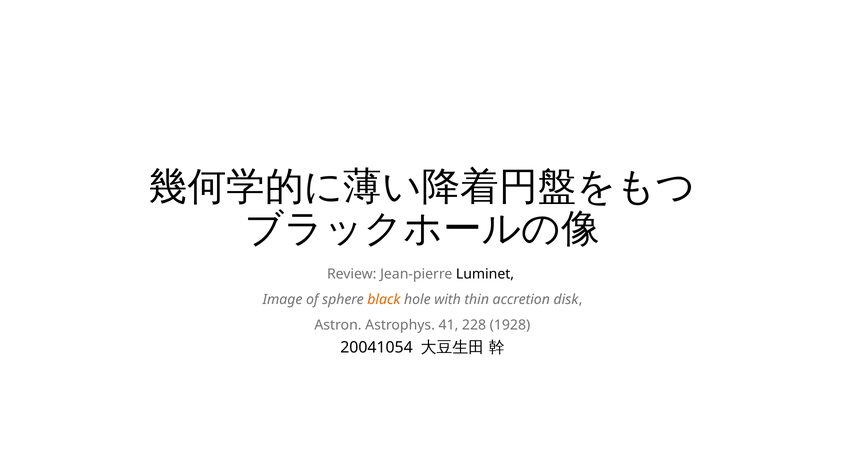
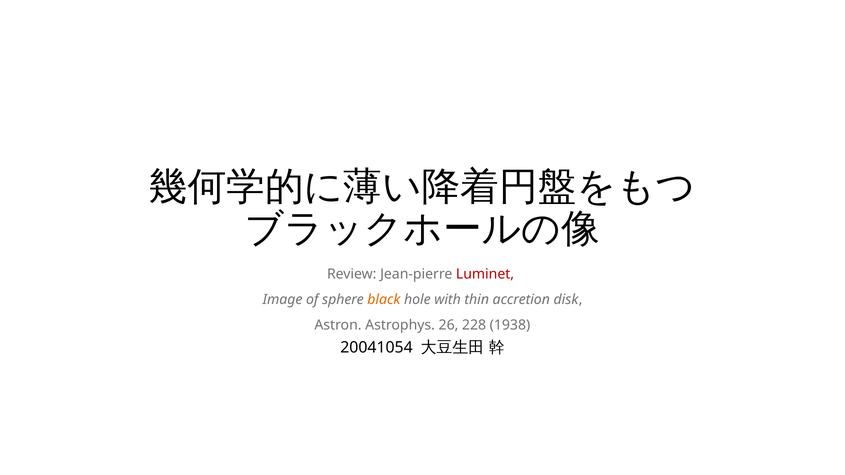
Luminet colour: black -> red
41: 41 -> 26
1928: 1928 -> 1938
